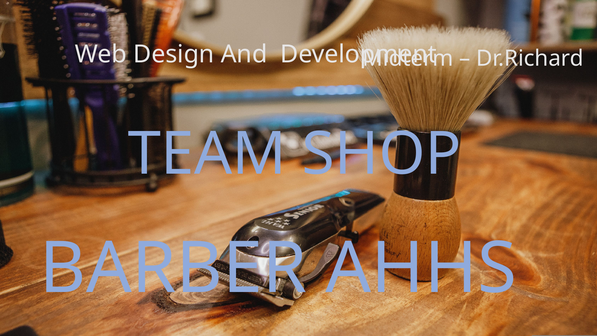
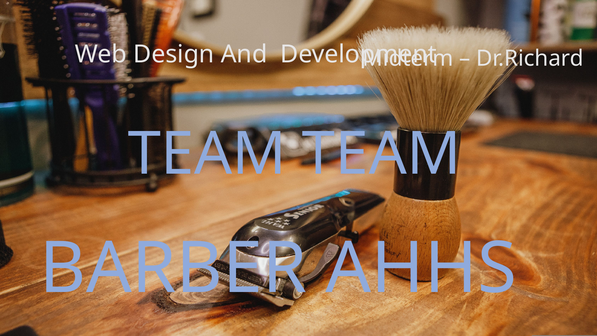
TEAM SHOP: SHOP -> TEAM
